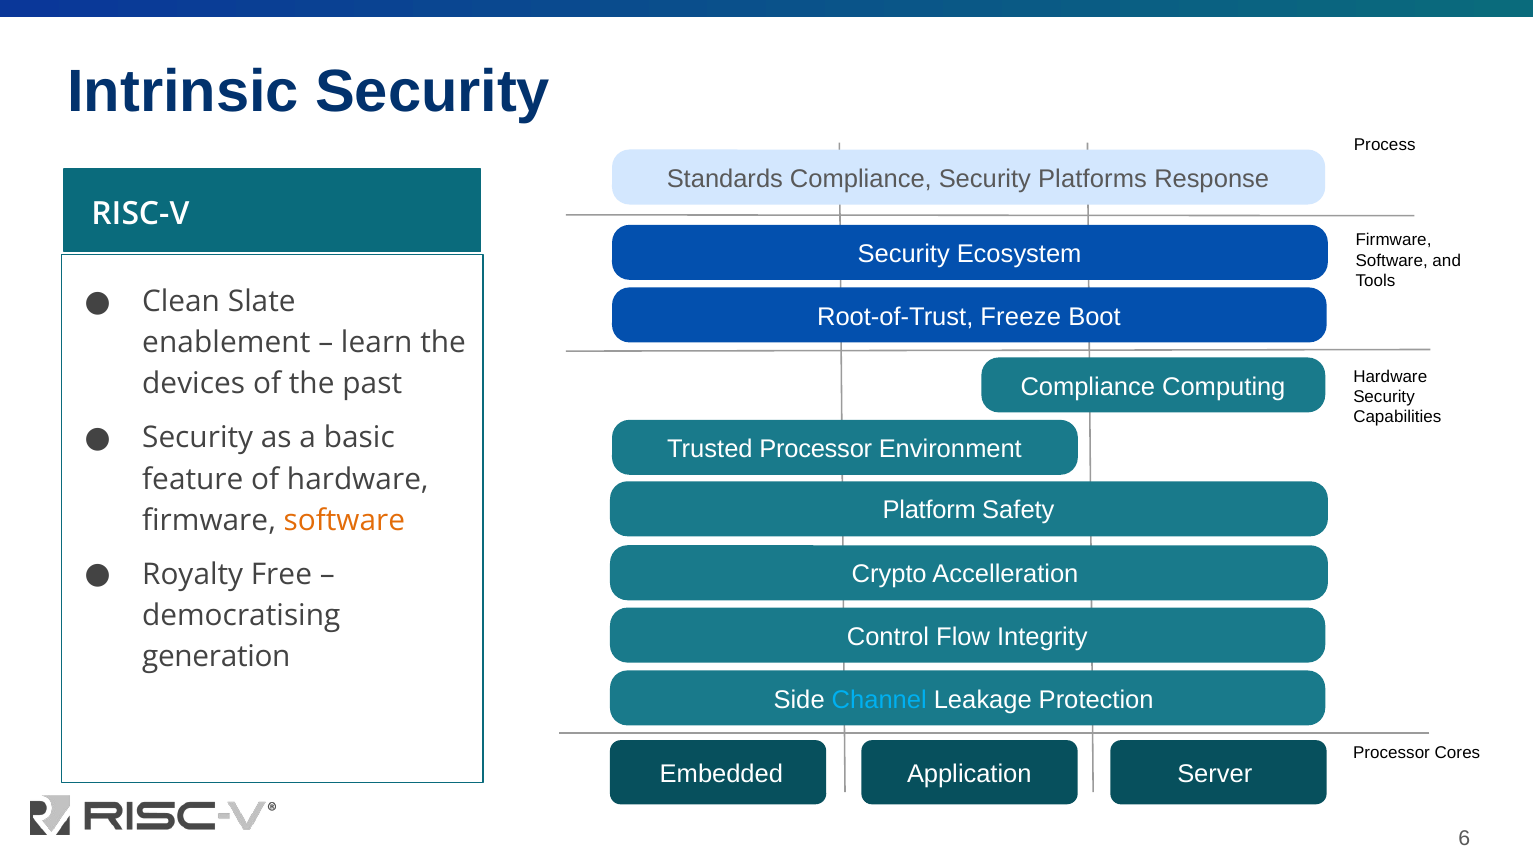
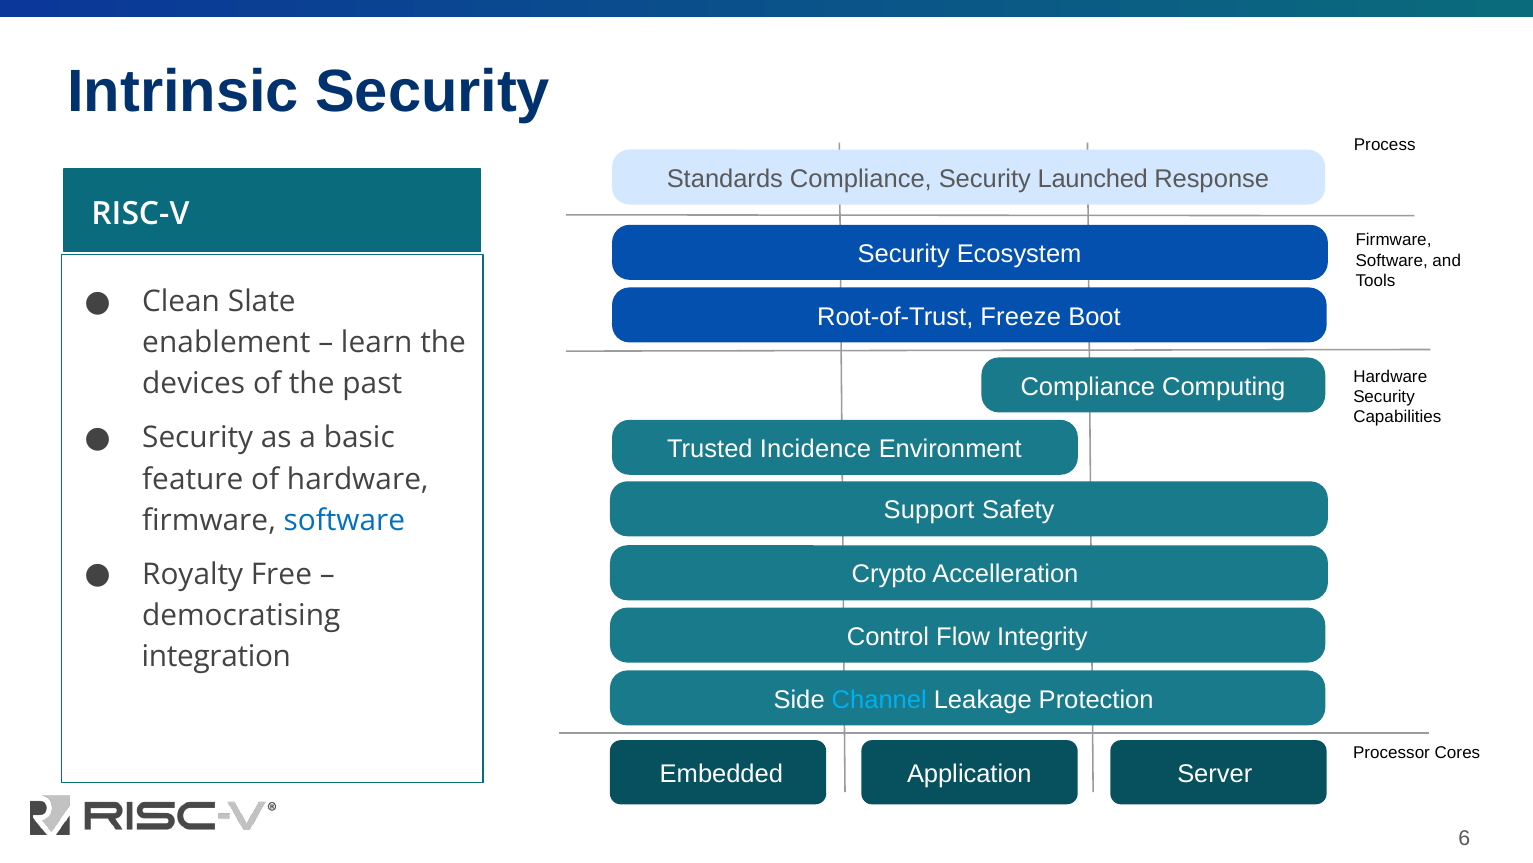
Platforms: Platforms -> Launched
Trusted Processor: Processor -> Incidence
Platform: Platform -> Support
software at (344, 520) colour: orange -> blue
generation: generation -> integration
